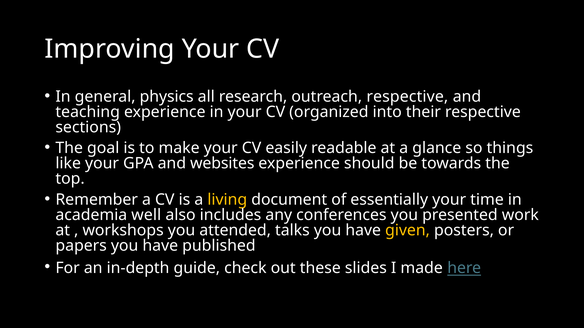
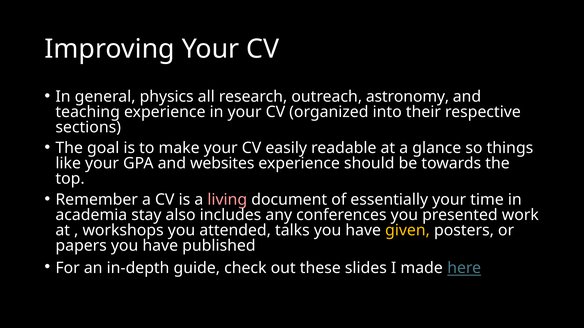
outreach respective: respective -> astronomy
living colour: yellow -> pink
well: well -> stay
